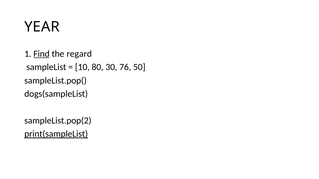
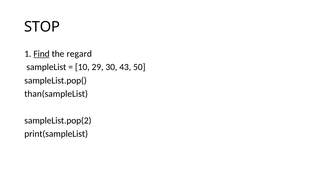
YEAR: YEAR -> STOP
80: 80 -> 29
76: 76 -> 43
dogs(sampleList: dogs(sampleList -> than(sampleList
print(sampleList underline: present -> none
